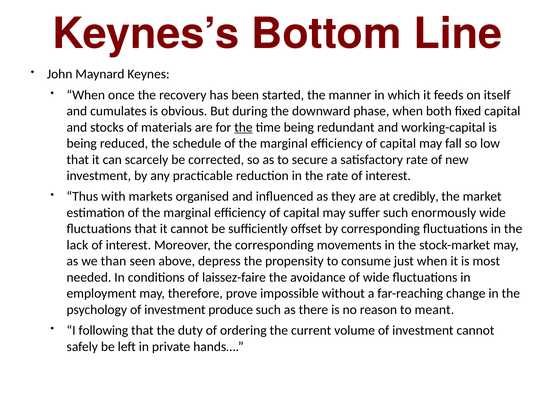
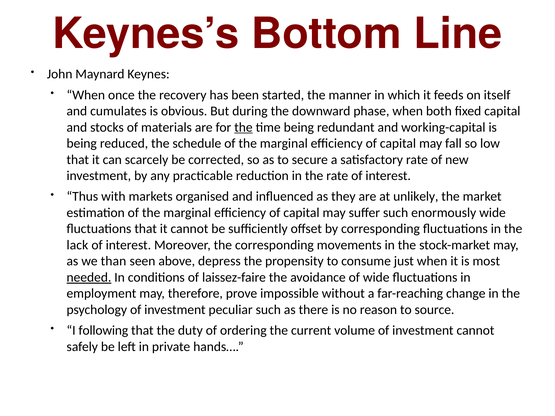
credibly: credibly -> unlikely
needed underline: none -> present
produce: produce -> peculiar
meant: meant -> source
